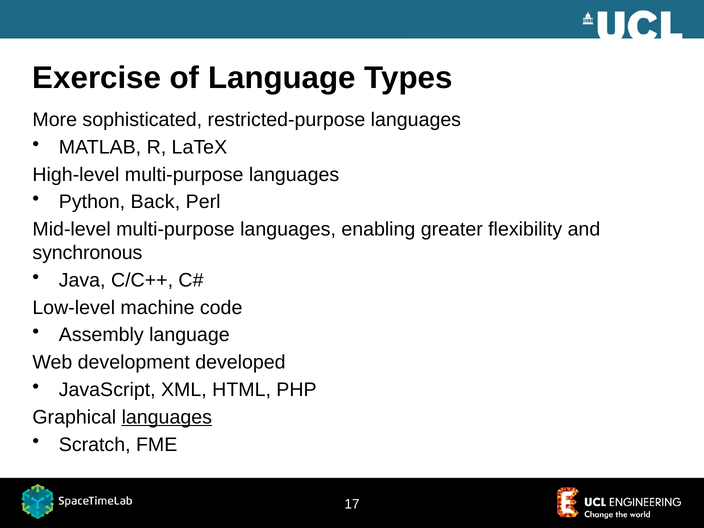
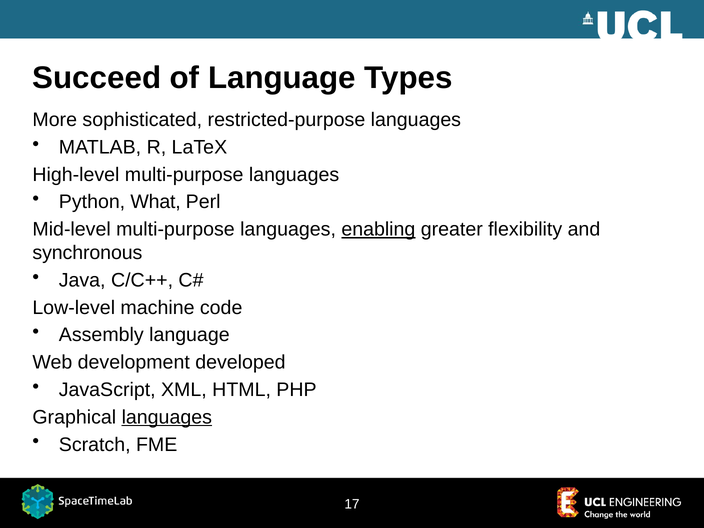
Exercise: Exercise -> Succeed
Back: Back -> What
enabling underline: none -> present
